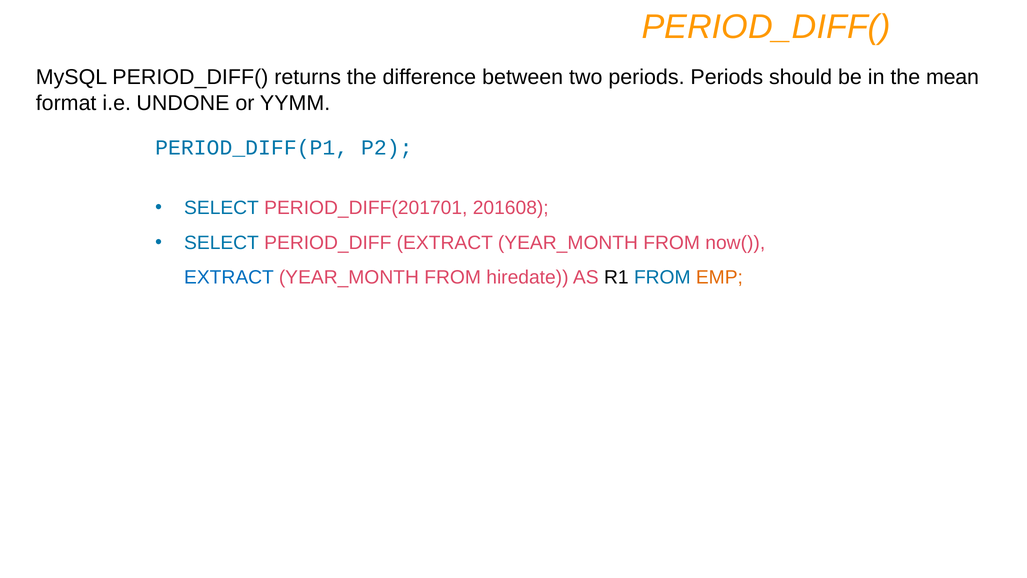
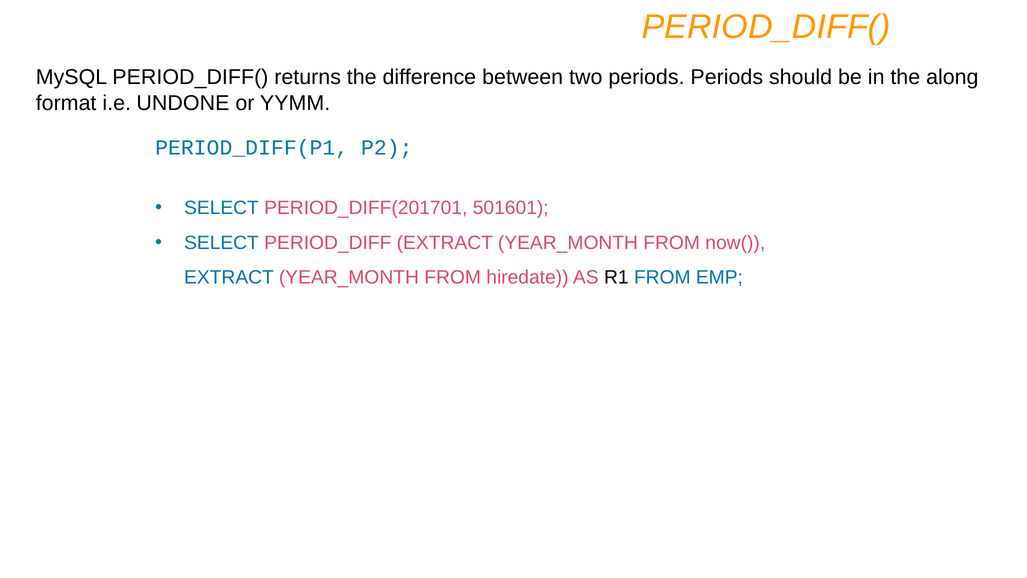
mean: mean -> along
201608: 201608 -> 501601
EMP colour: orange -> blue
